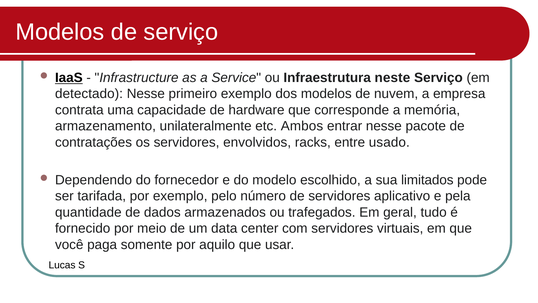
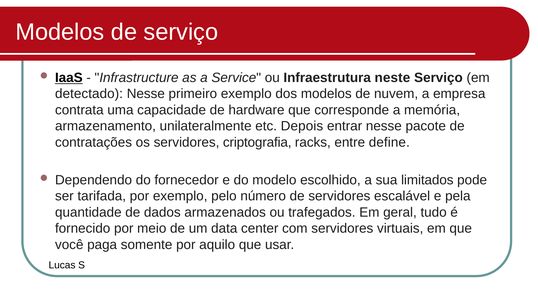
Ambos: Ambos -> Depois
envolvidos: envolvidos -> criptografia
usado: usado -> define
aplicativo: aplicativo -> escalável
